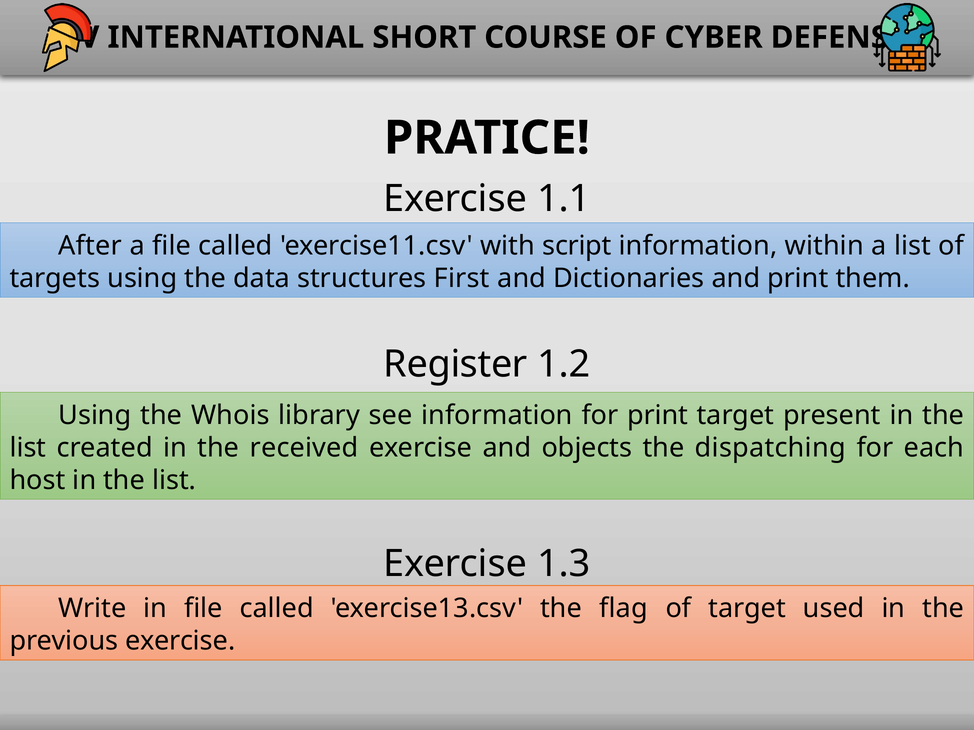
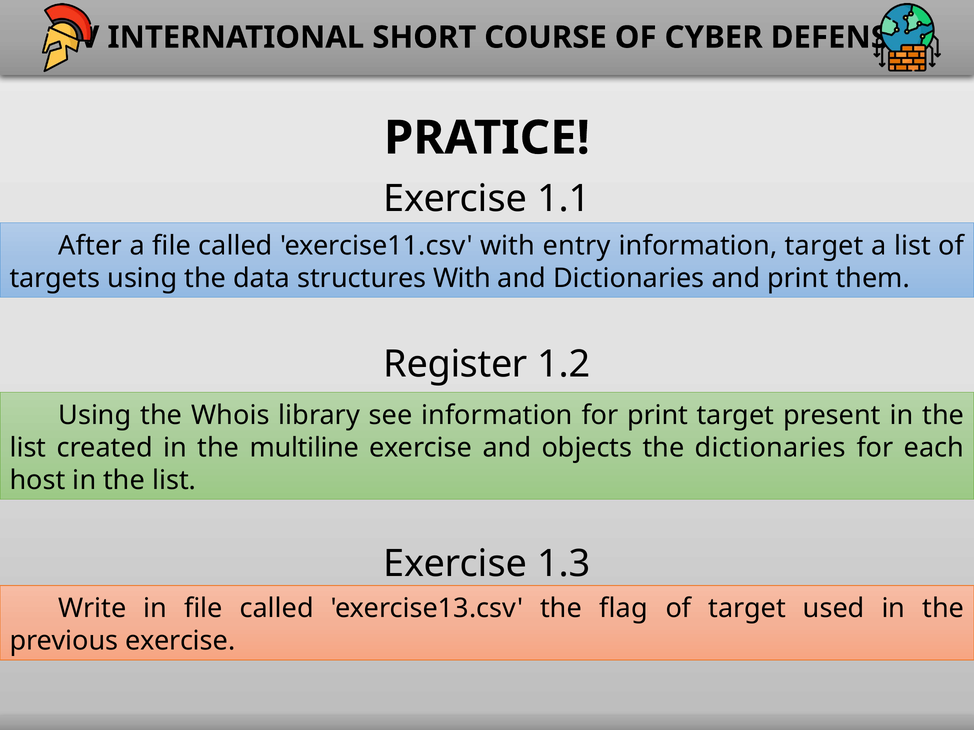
script: script -> entry
information within: within -> target
structures First: First -> With
received: received -> multiline
the dispatching: dispatching -> dictionaries
